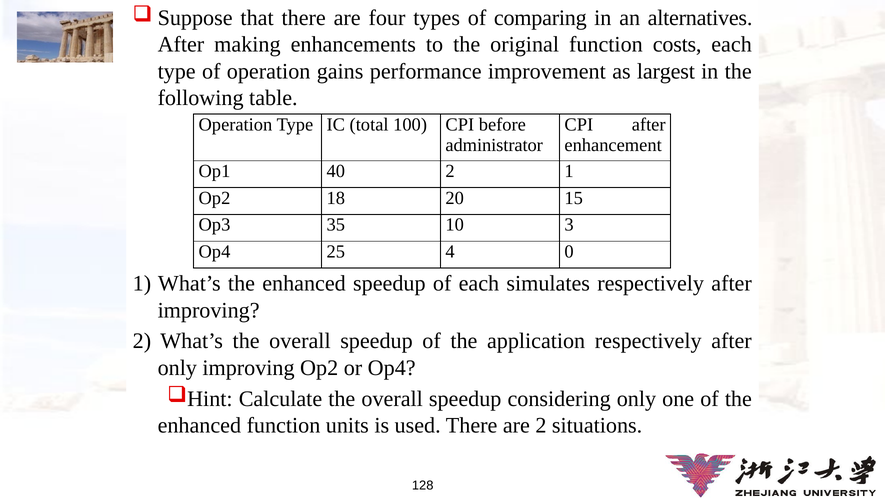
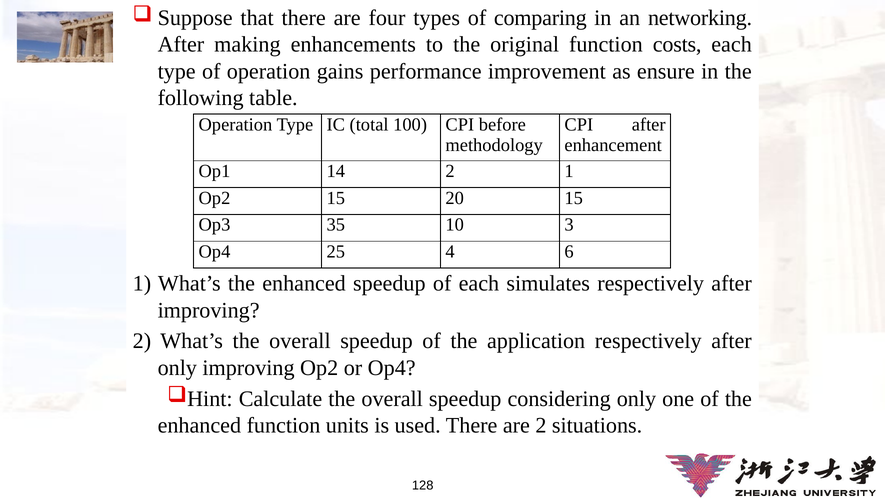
alternatives: alternatives -> networking
largest: largest -> ensure
administrator: administrator -> methodology
40: 40 -> 14
Op2 18: 18 -> 15
0: 0 -> 6
